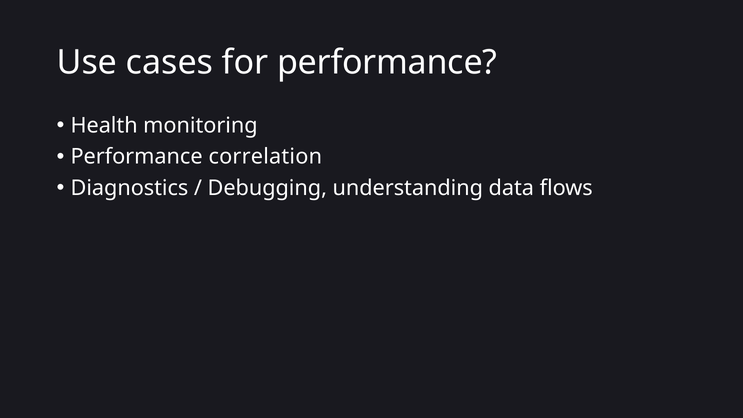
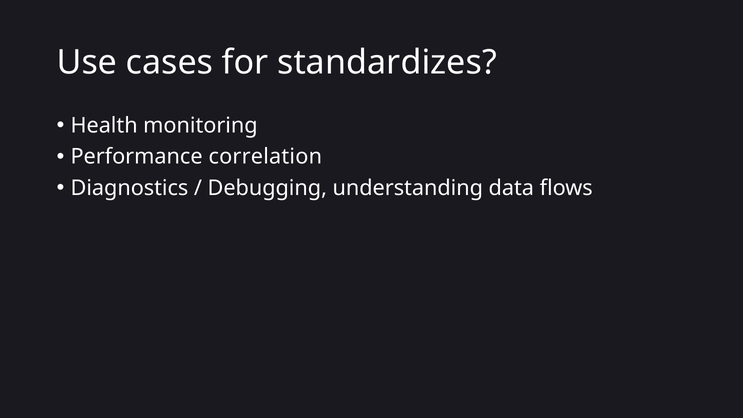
for performance: performance -> standardizes
